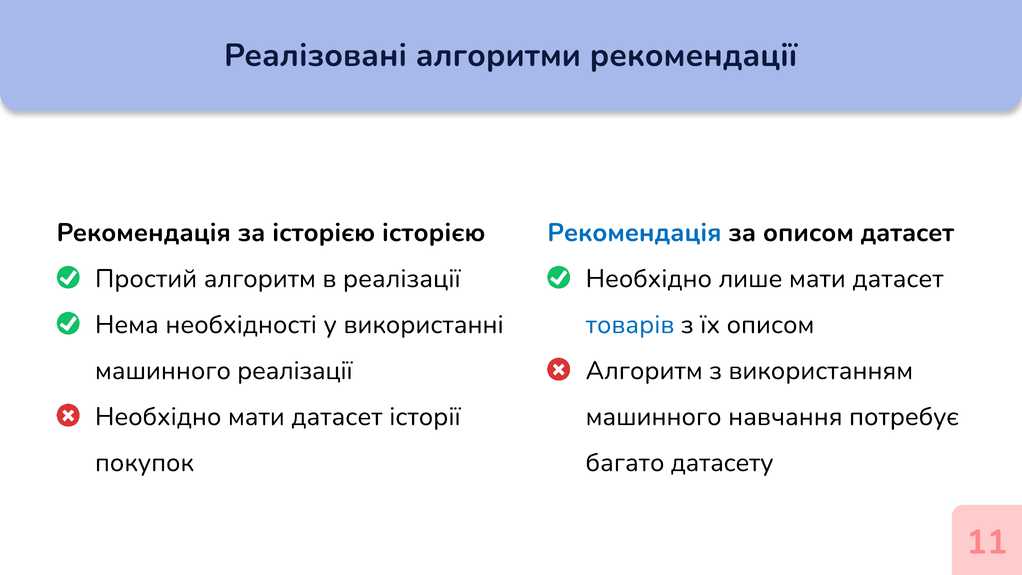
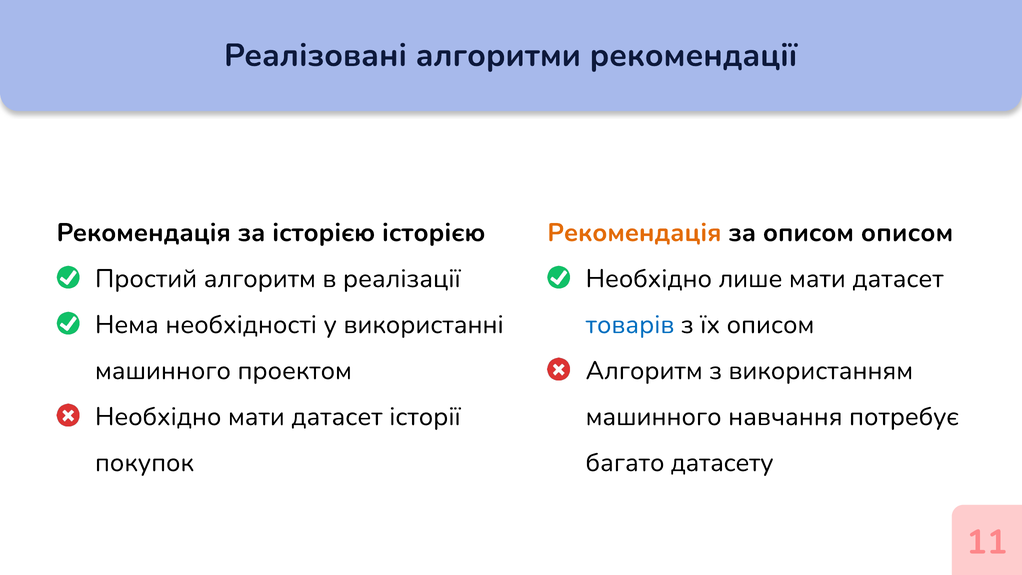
Рекомендація at (634, 233) colour: blue -> orange
описом датасет: датасет -> описом
машинного реалізації: реалізації -> проектом
